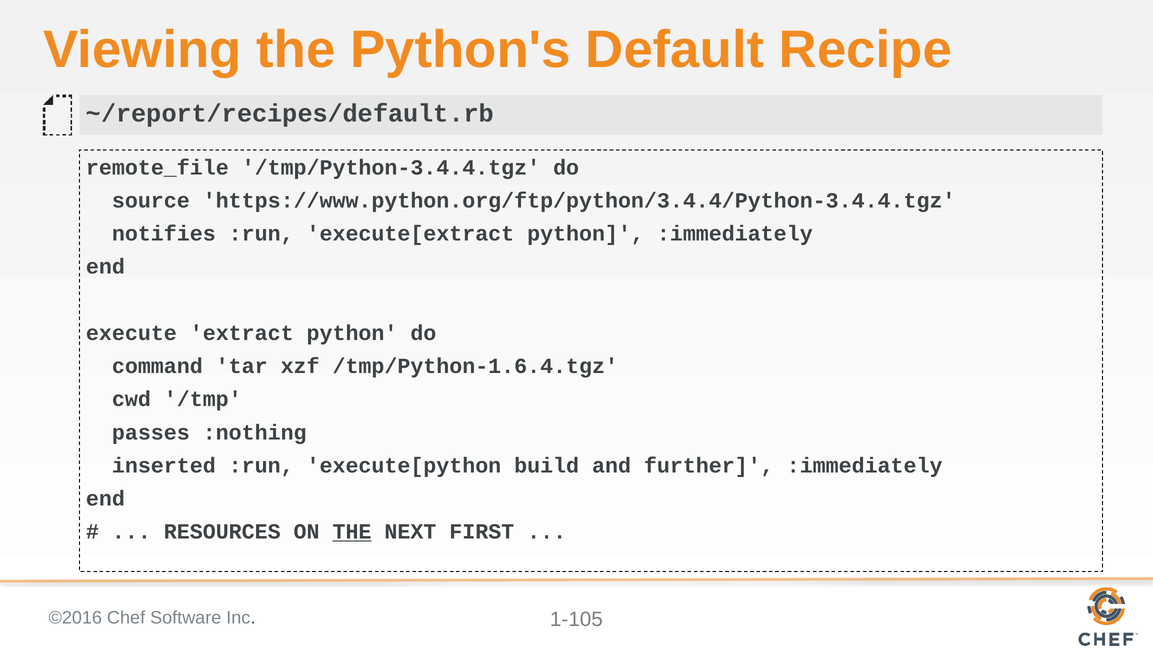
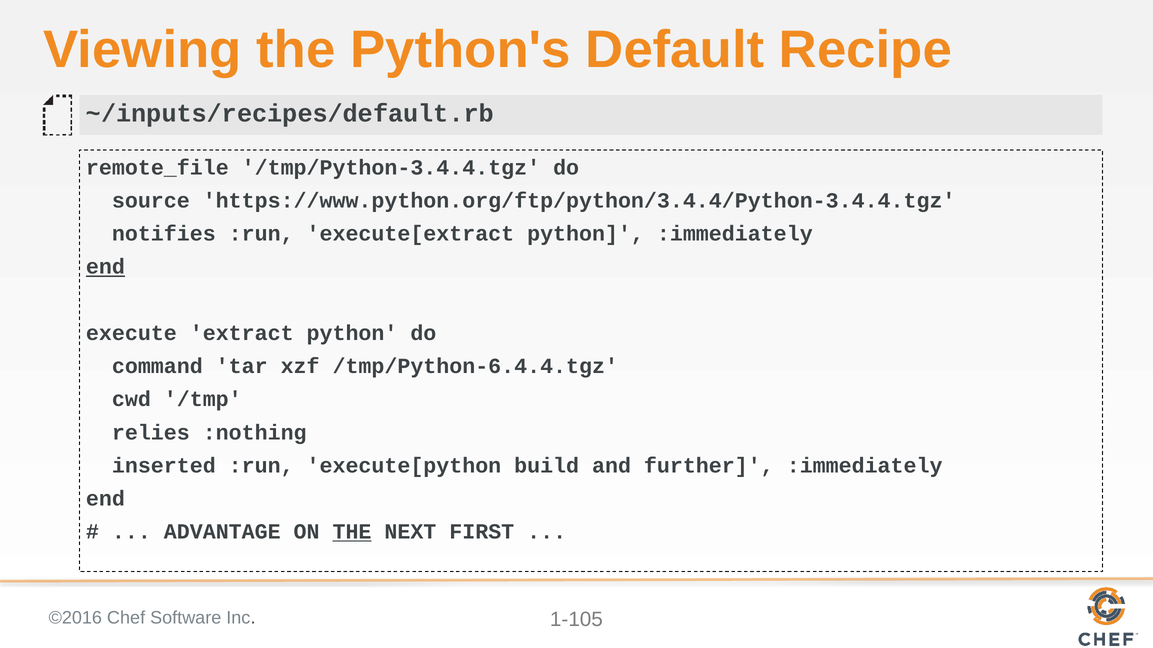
~/report/recipes/default.rb: ~/report/recipes/default.rb -> ~/inputs/recipes/default.rb
end at (105, 267) underline: none -> present
/tmp/Python-1.6.4.tgz: /tmp/Python-1.6.4.tgz -> /tmp/Python-6.4.4.tgz
passes: passes -> relies
RESOURCES: RESOURCES -> ADVANTAGE
